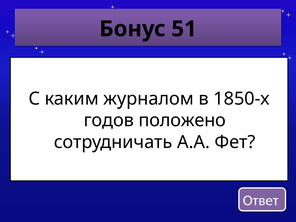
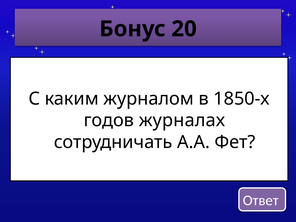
51: 51 -> 20
положено: положено -> журналах
